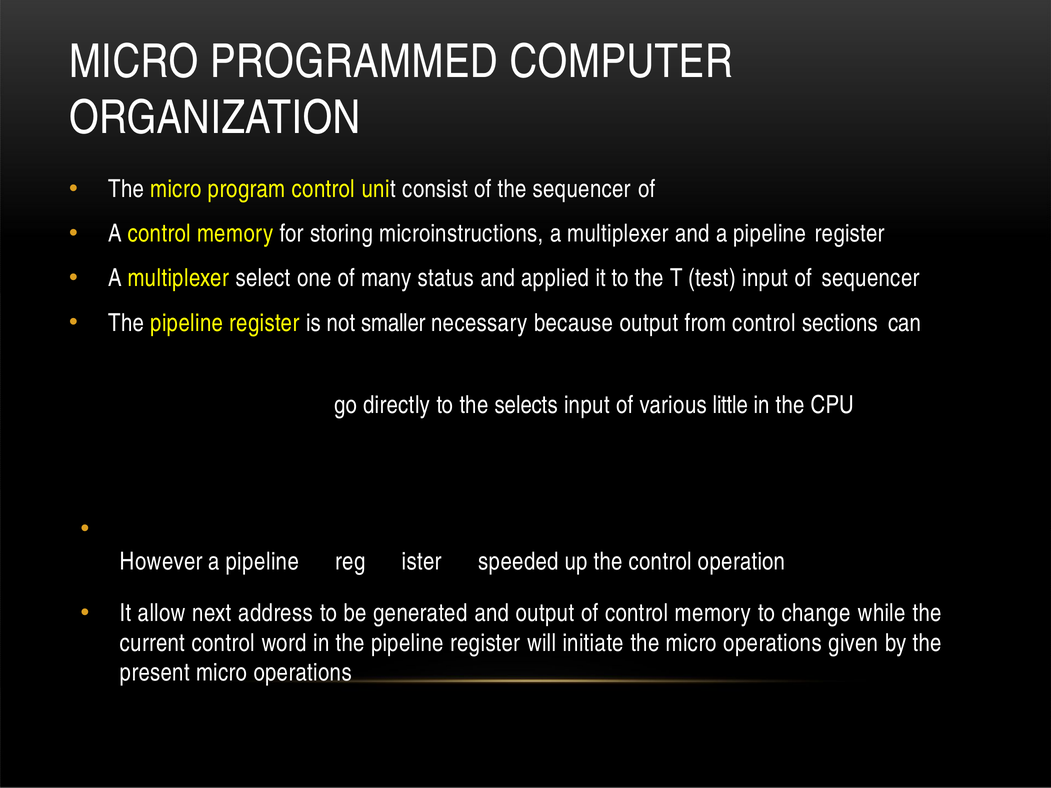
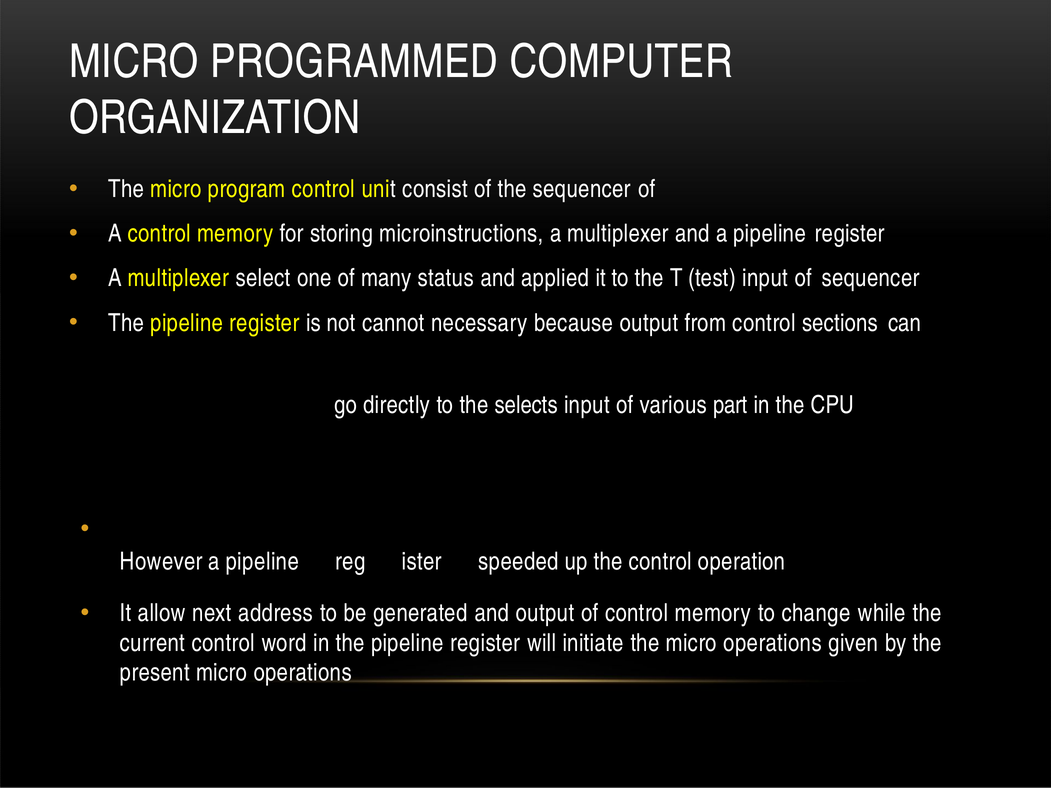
smaller: smaller -> cannot
little: little -> part
